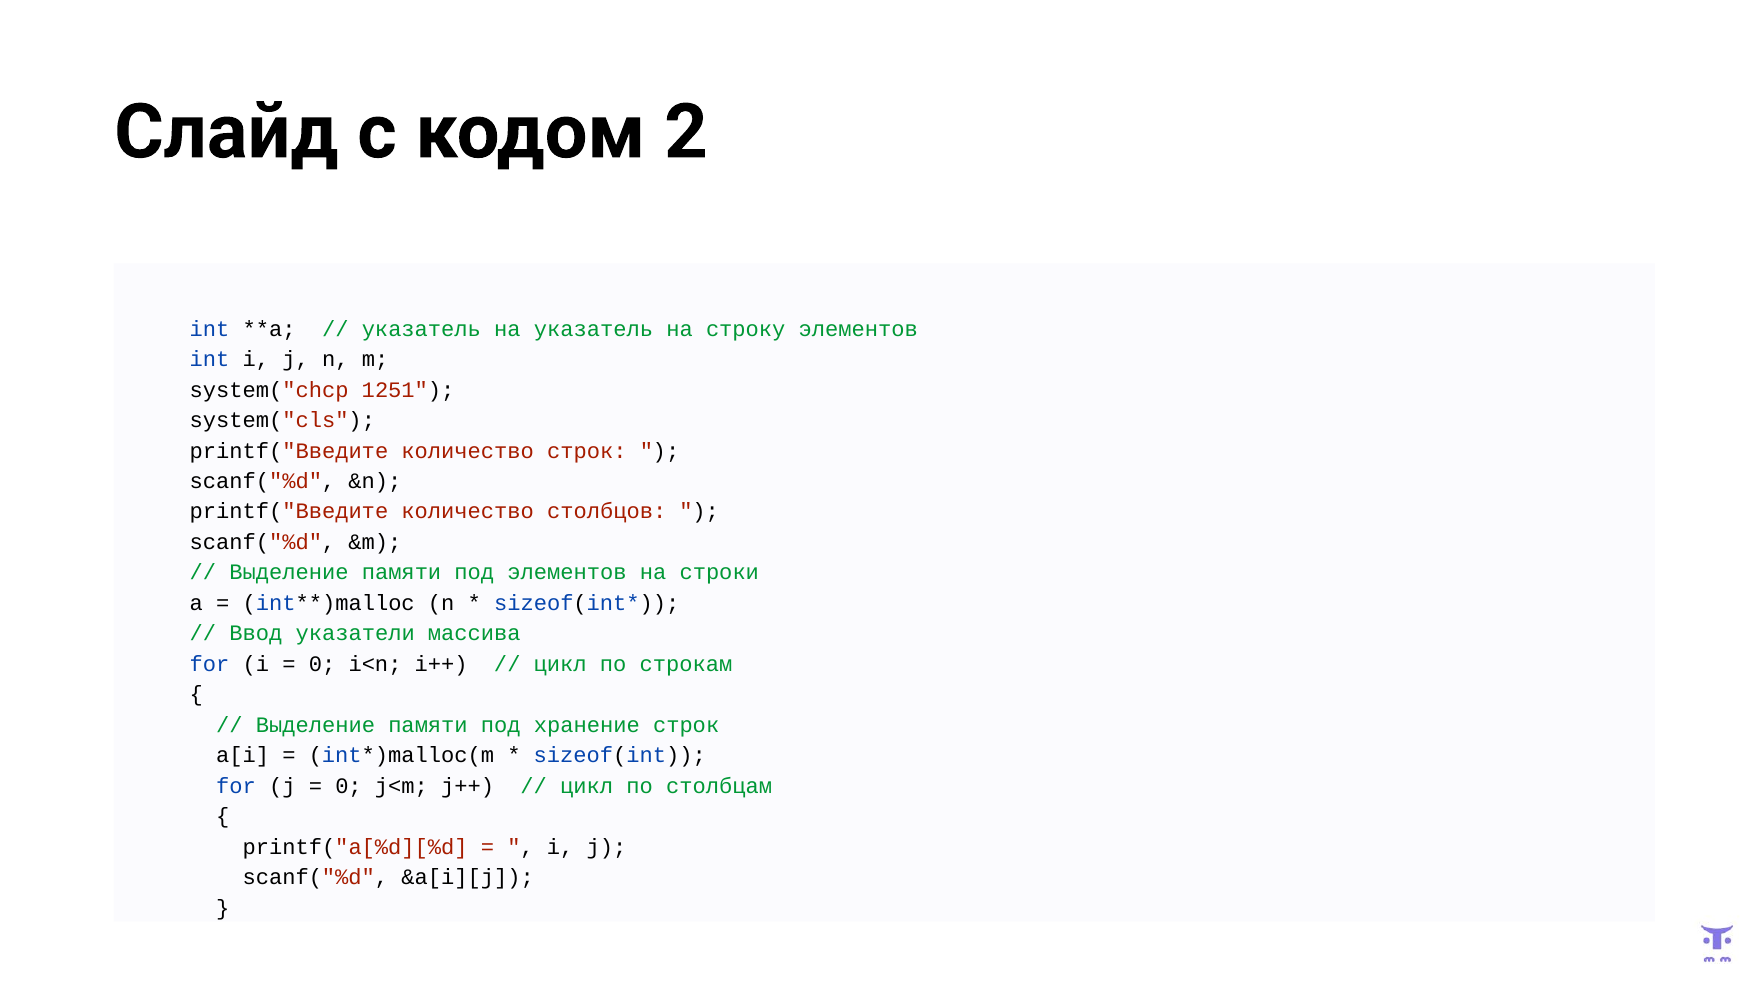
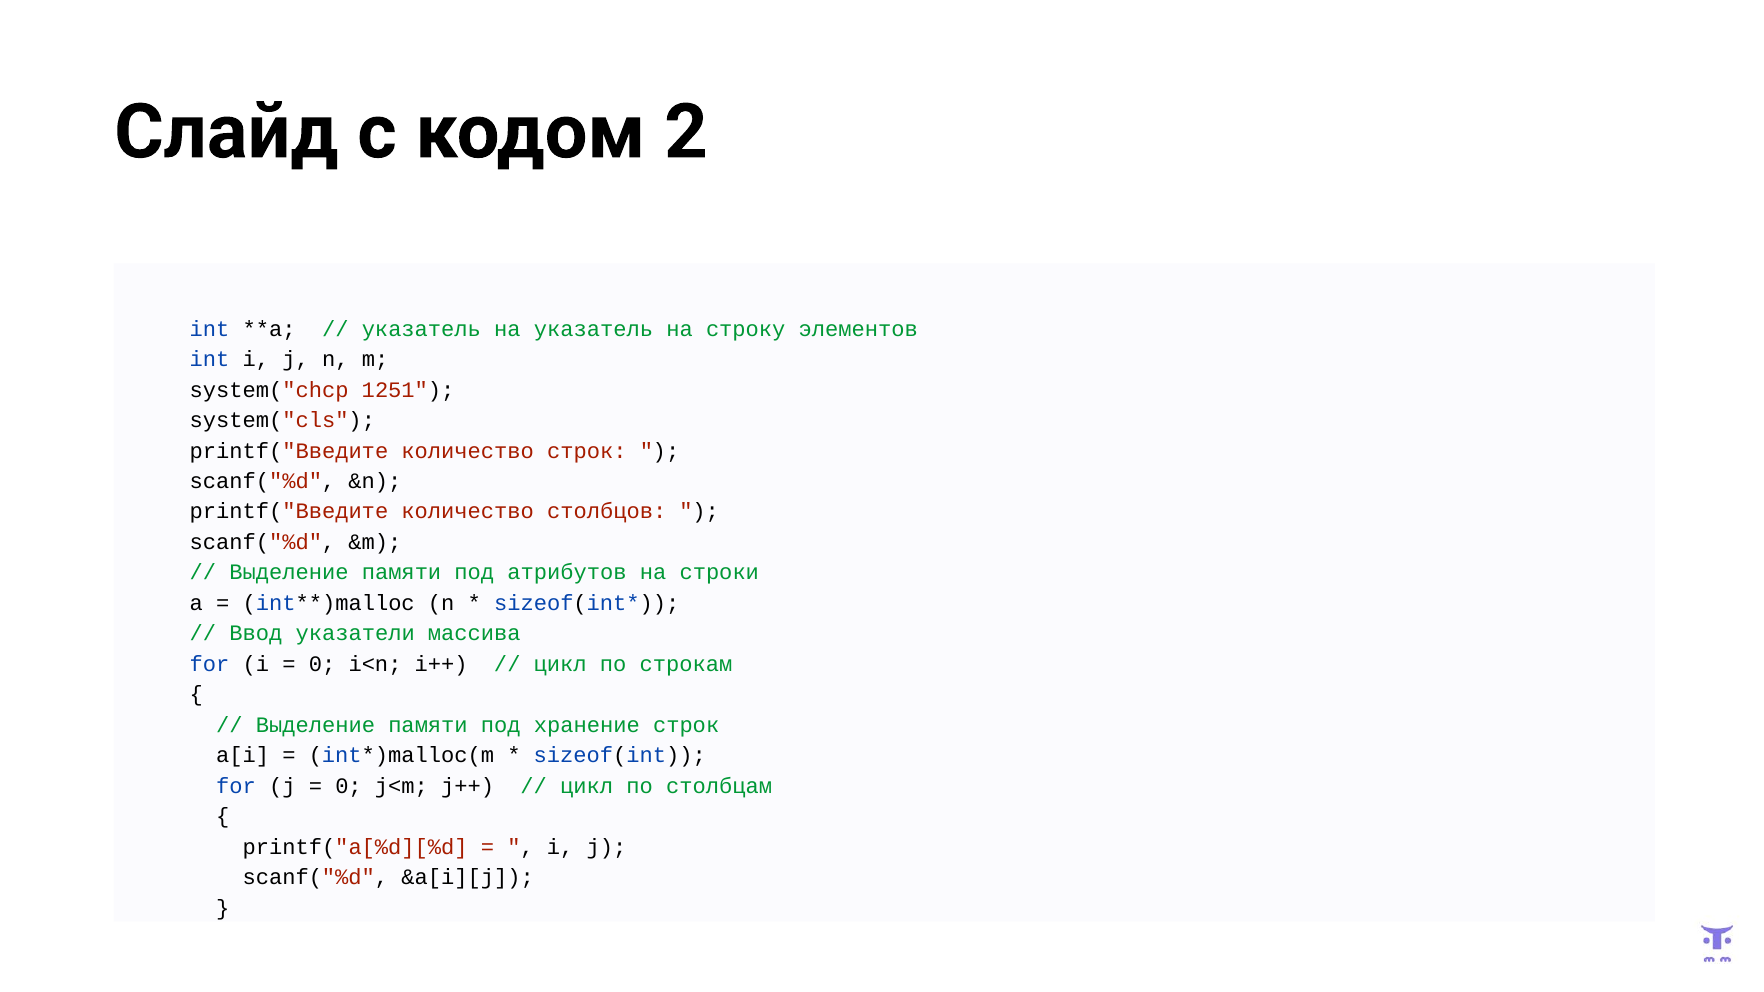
под элементов: элементов -> атрибутов
